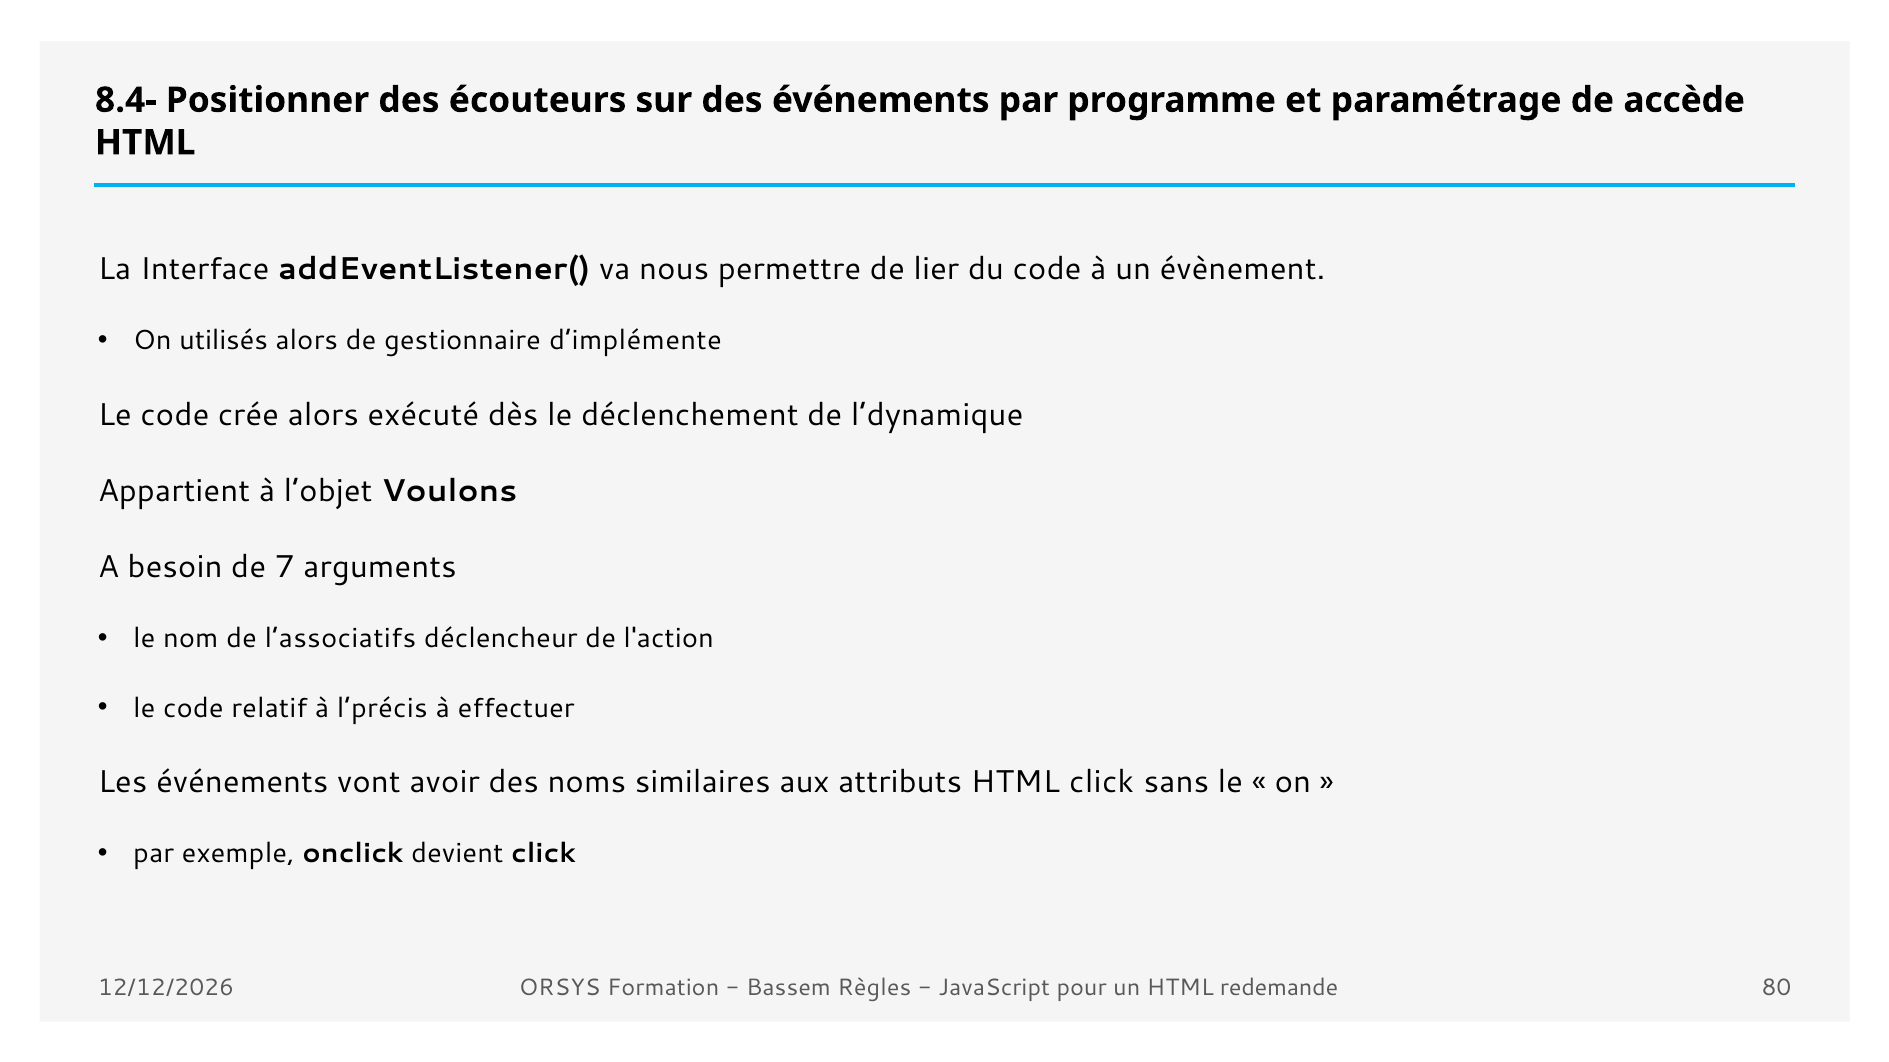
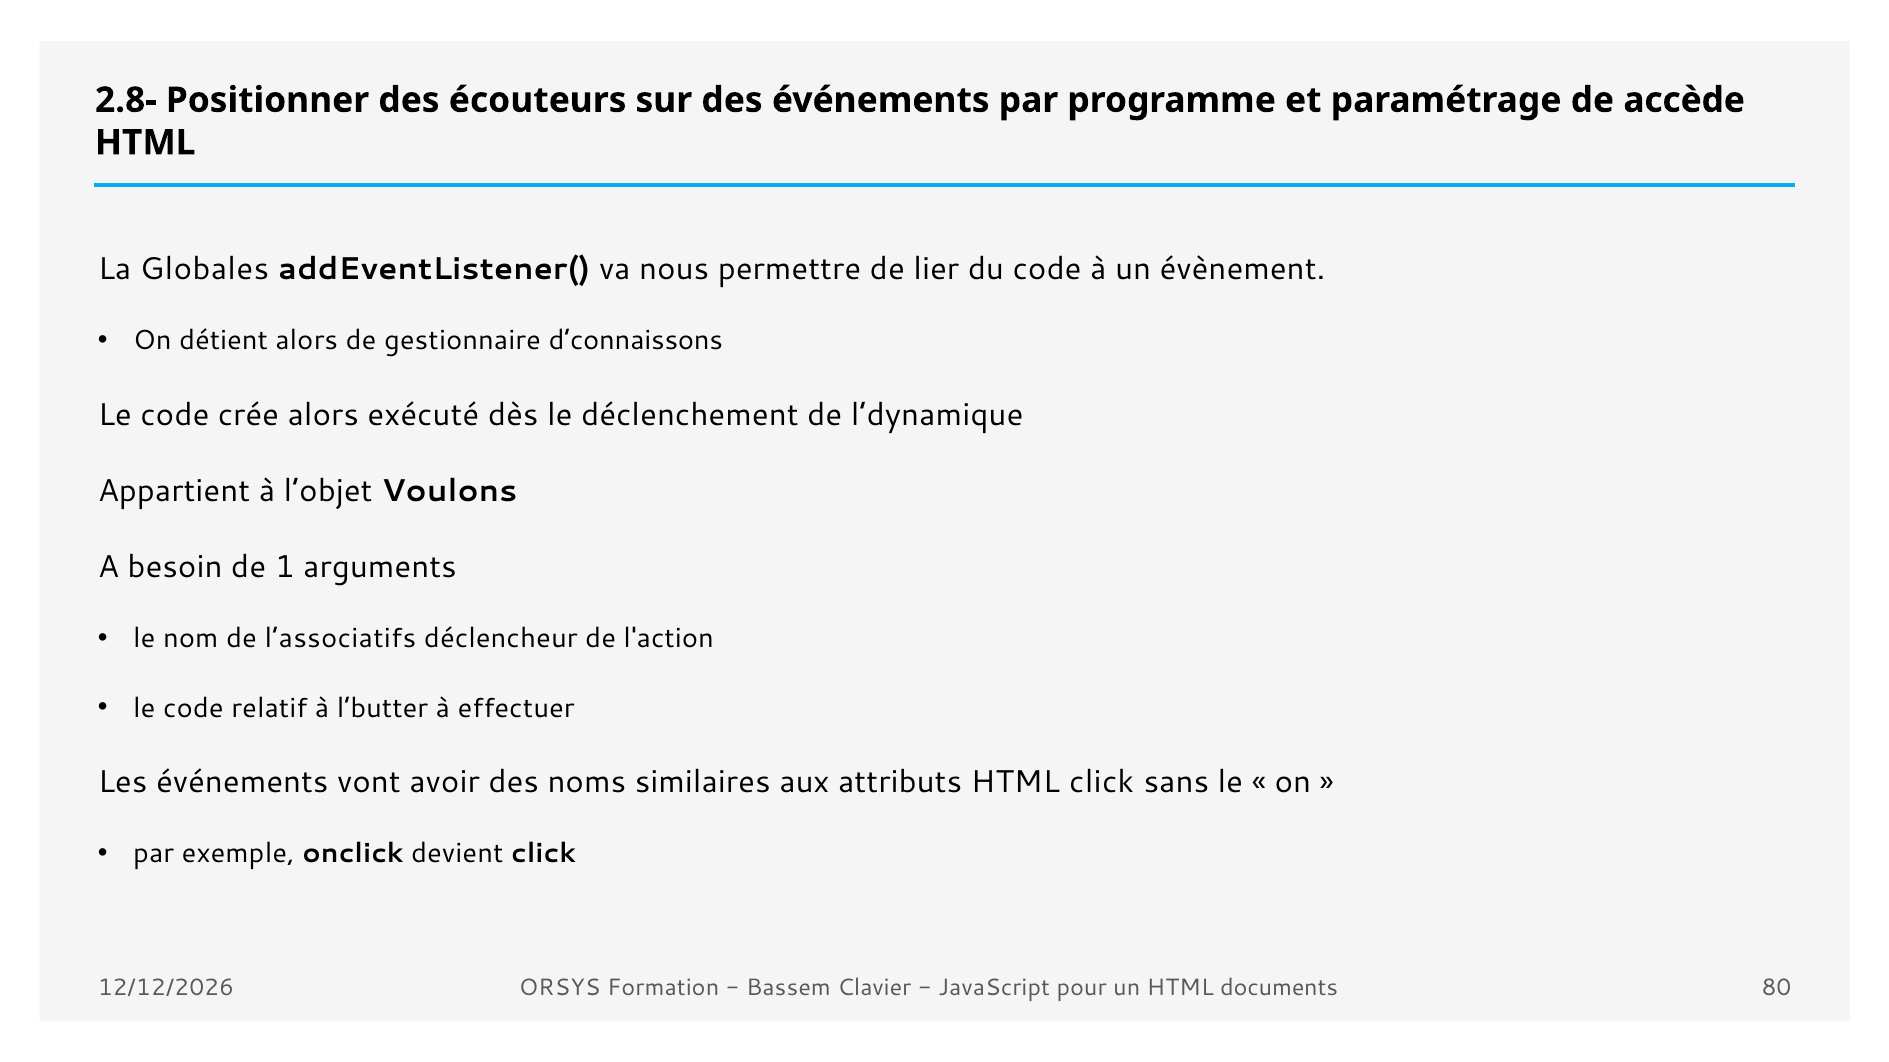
8.4-: 8.4- -> 2.8-
Interface: Interface -> Globales
utilisés: utilisés -> détient
d’implémente: d’implémente -> d’connaissons
7: 7 -> 1
l’précis: l’précis -> l’butter
Règles: Règles -> Clavier
redemande: redemande -> documents
